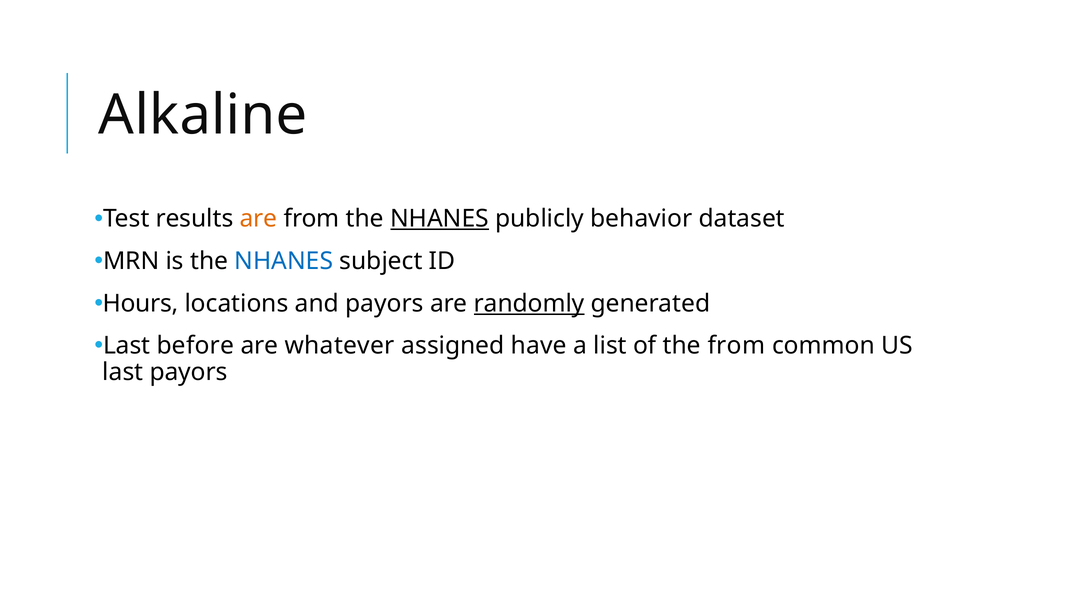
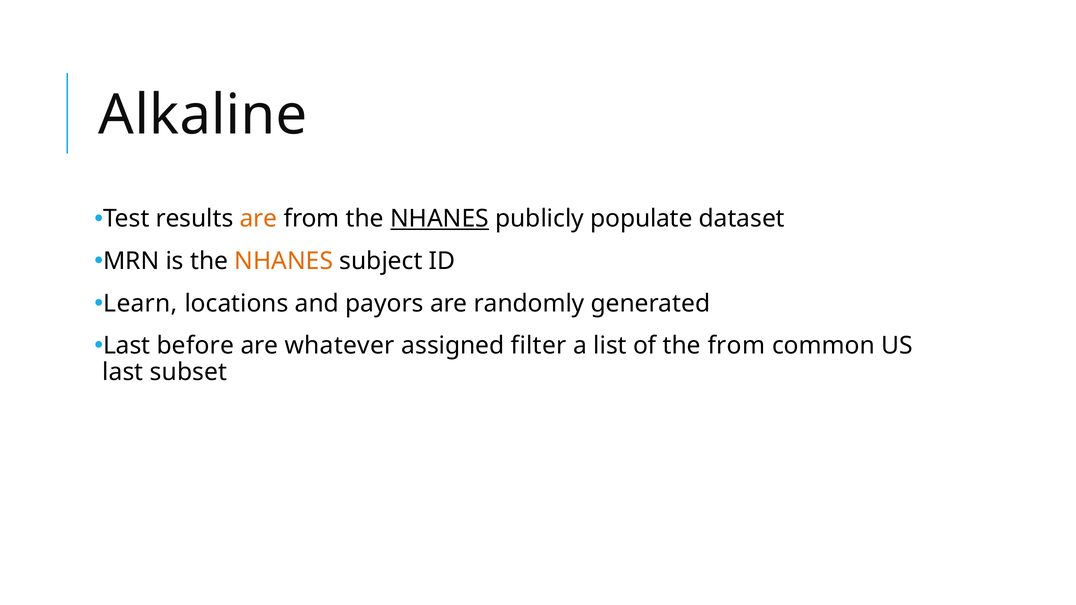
behavior: behavior -> populate
NHANES at (284, 261) colour: blue -> orange
Hours: Hours -> Learn
randomly underline: present -> none
have: have -> filter
last payors: payors -> subset
